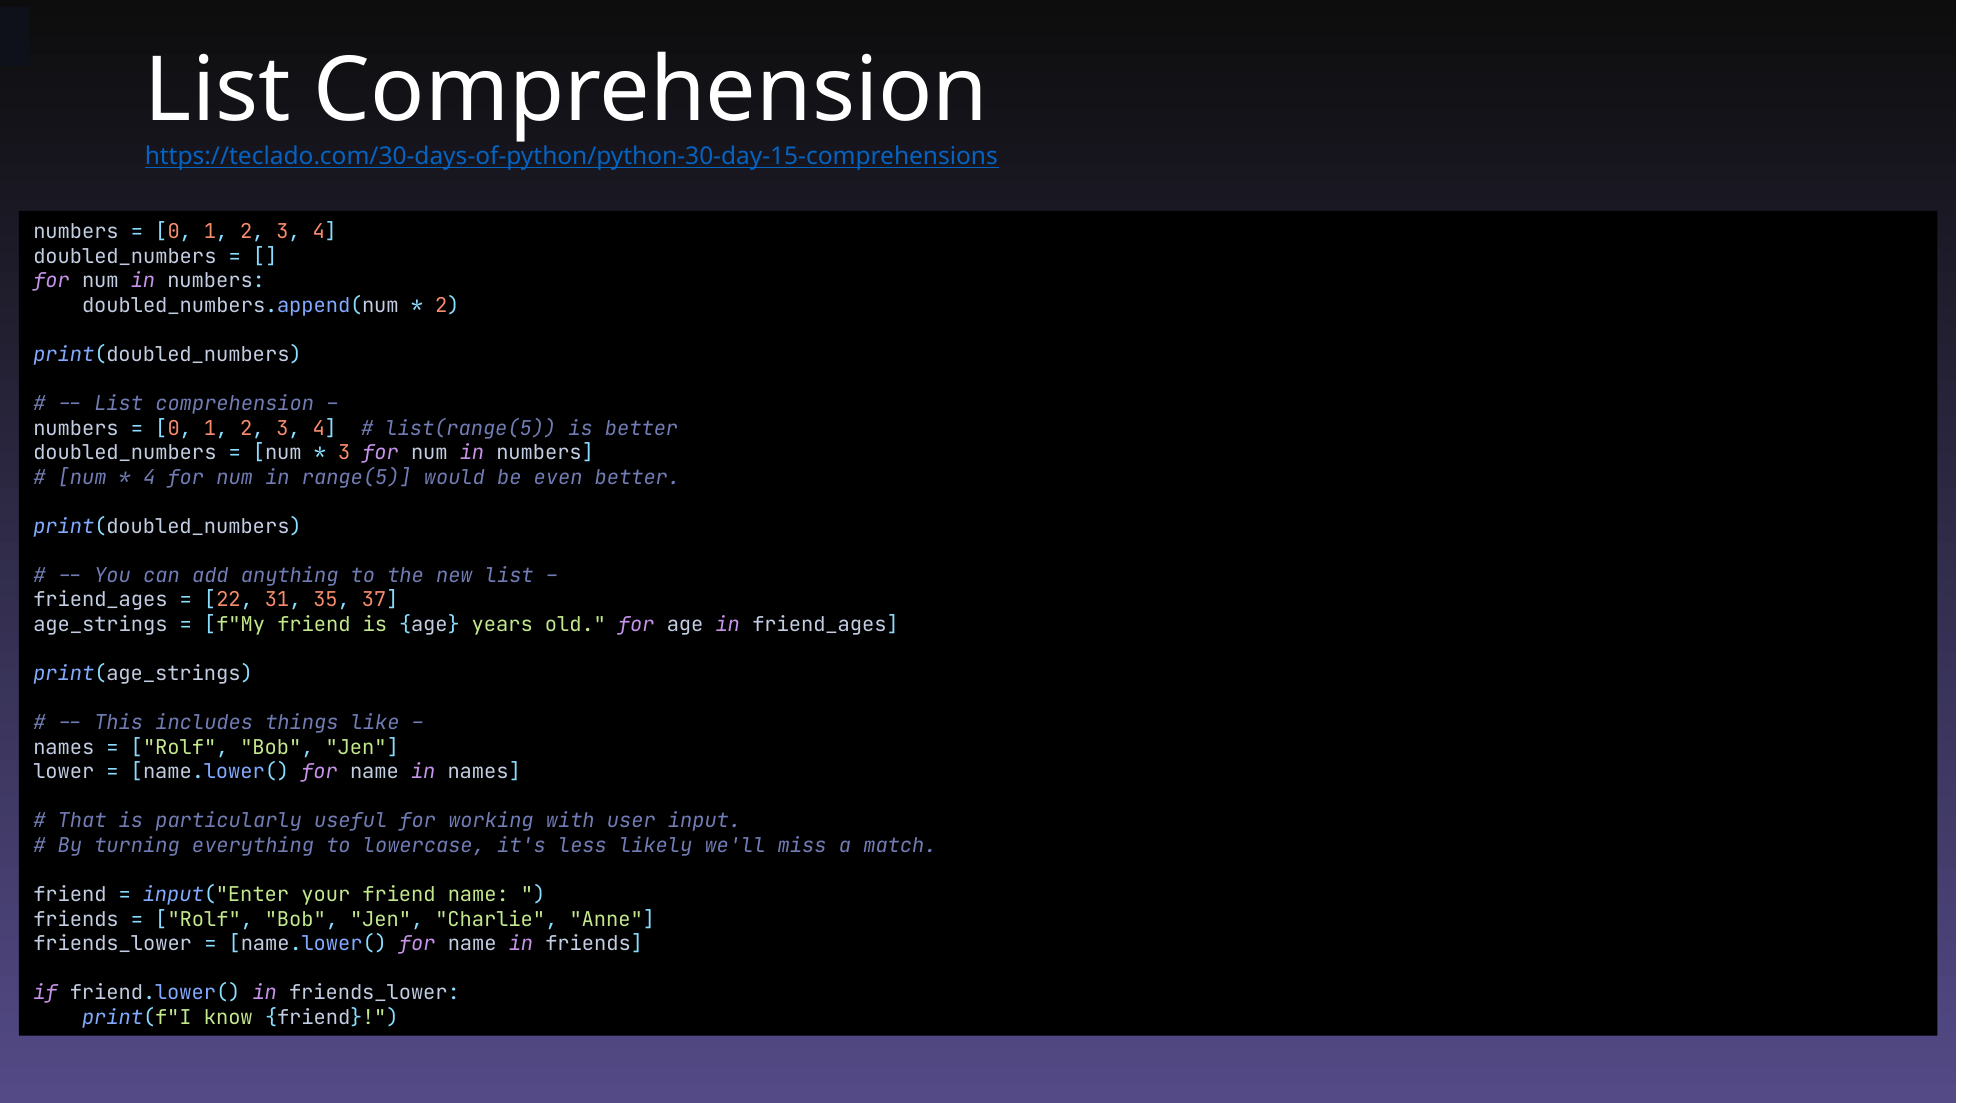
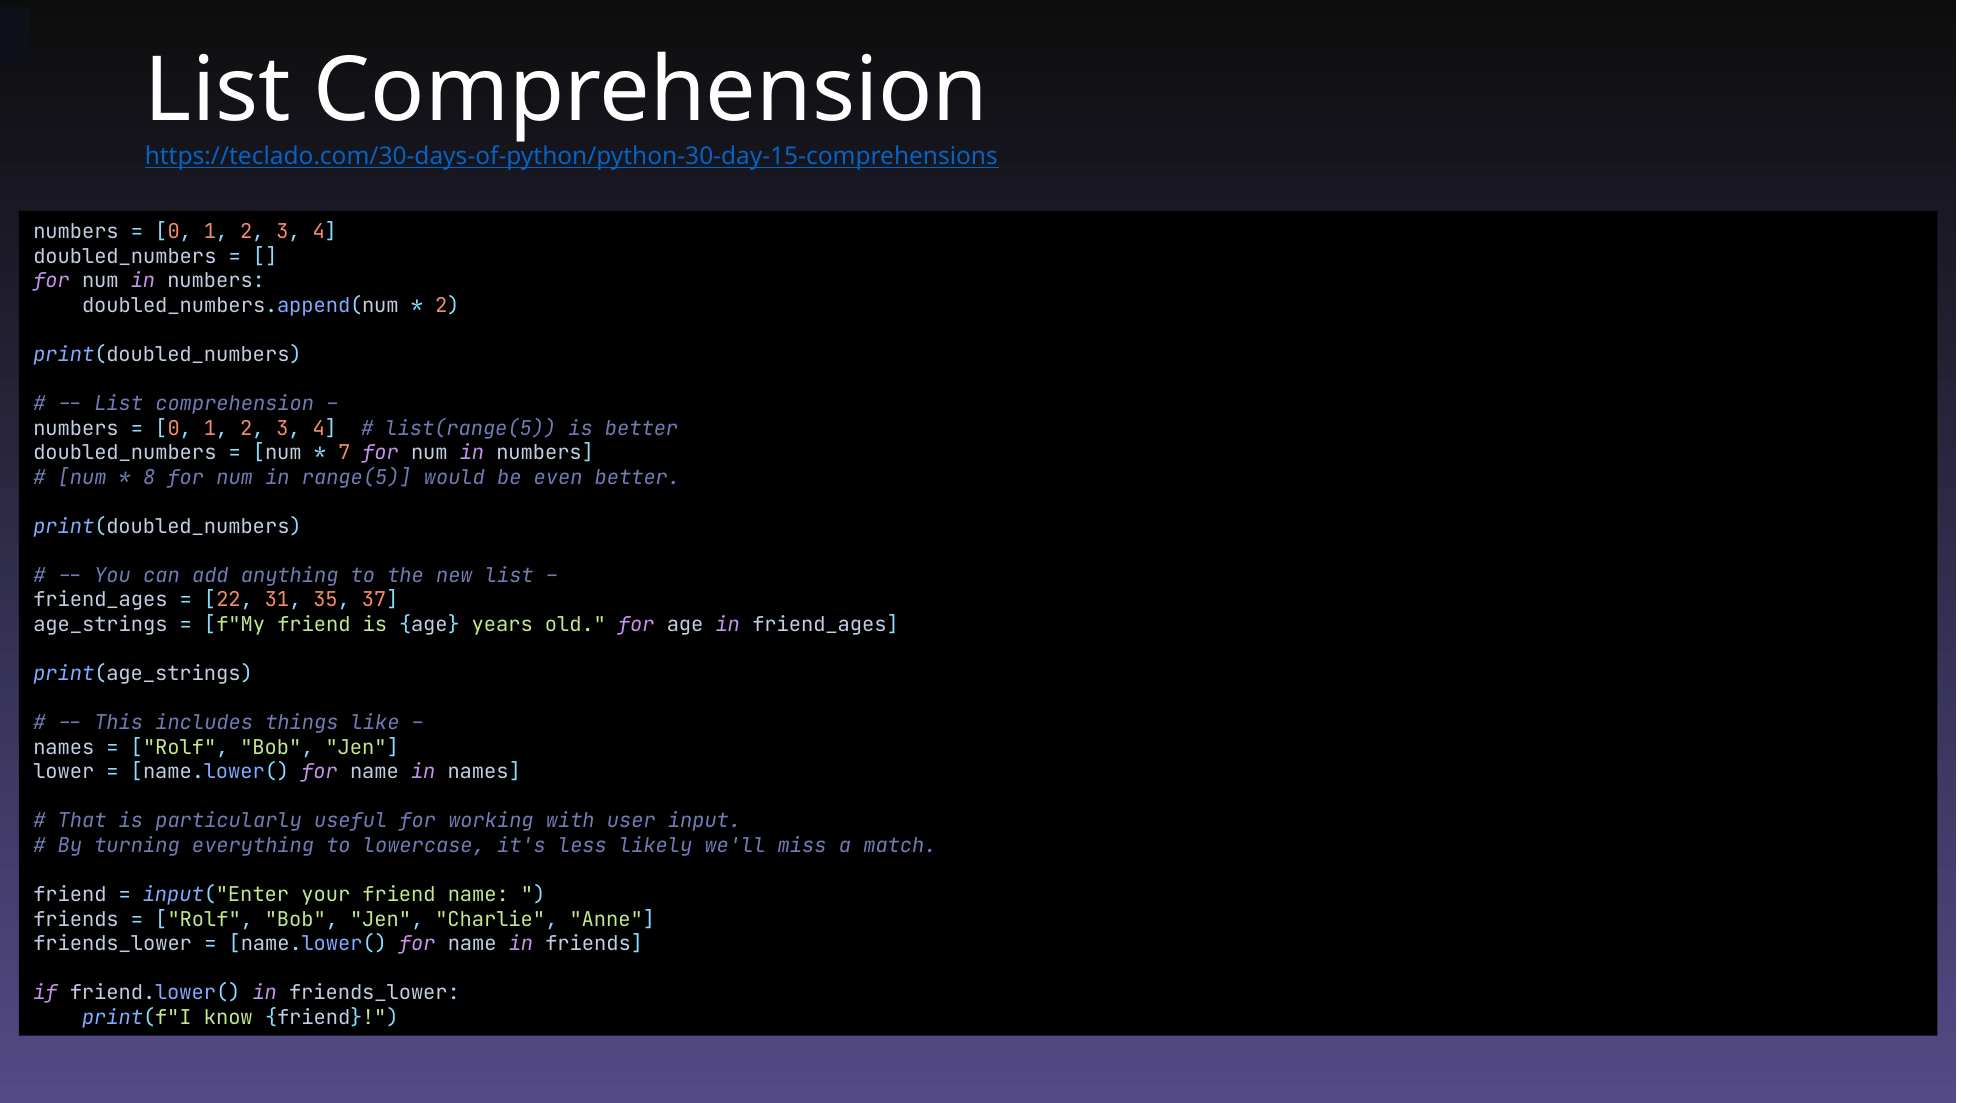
3 at (344, 453): 3 -> 7
4 at (149, 477): 4 -> 8
